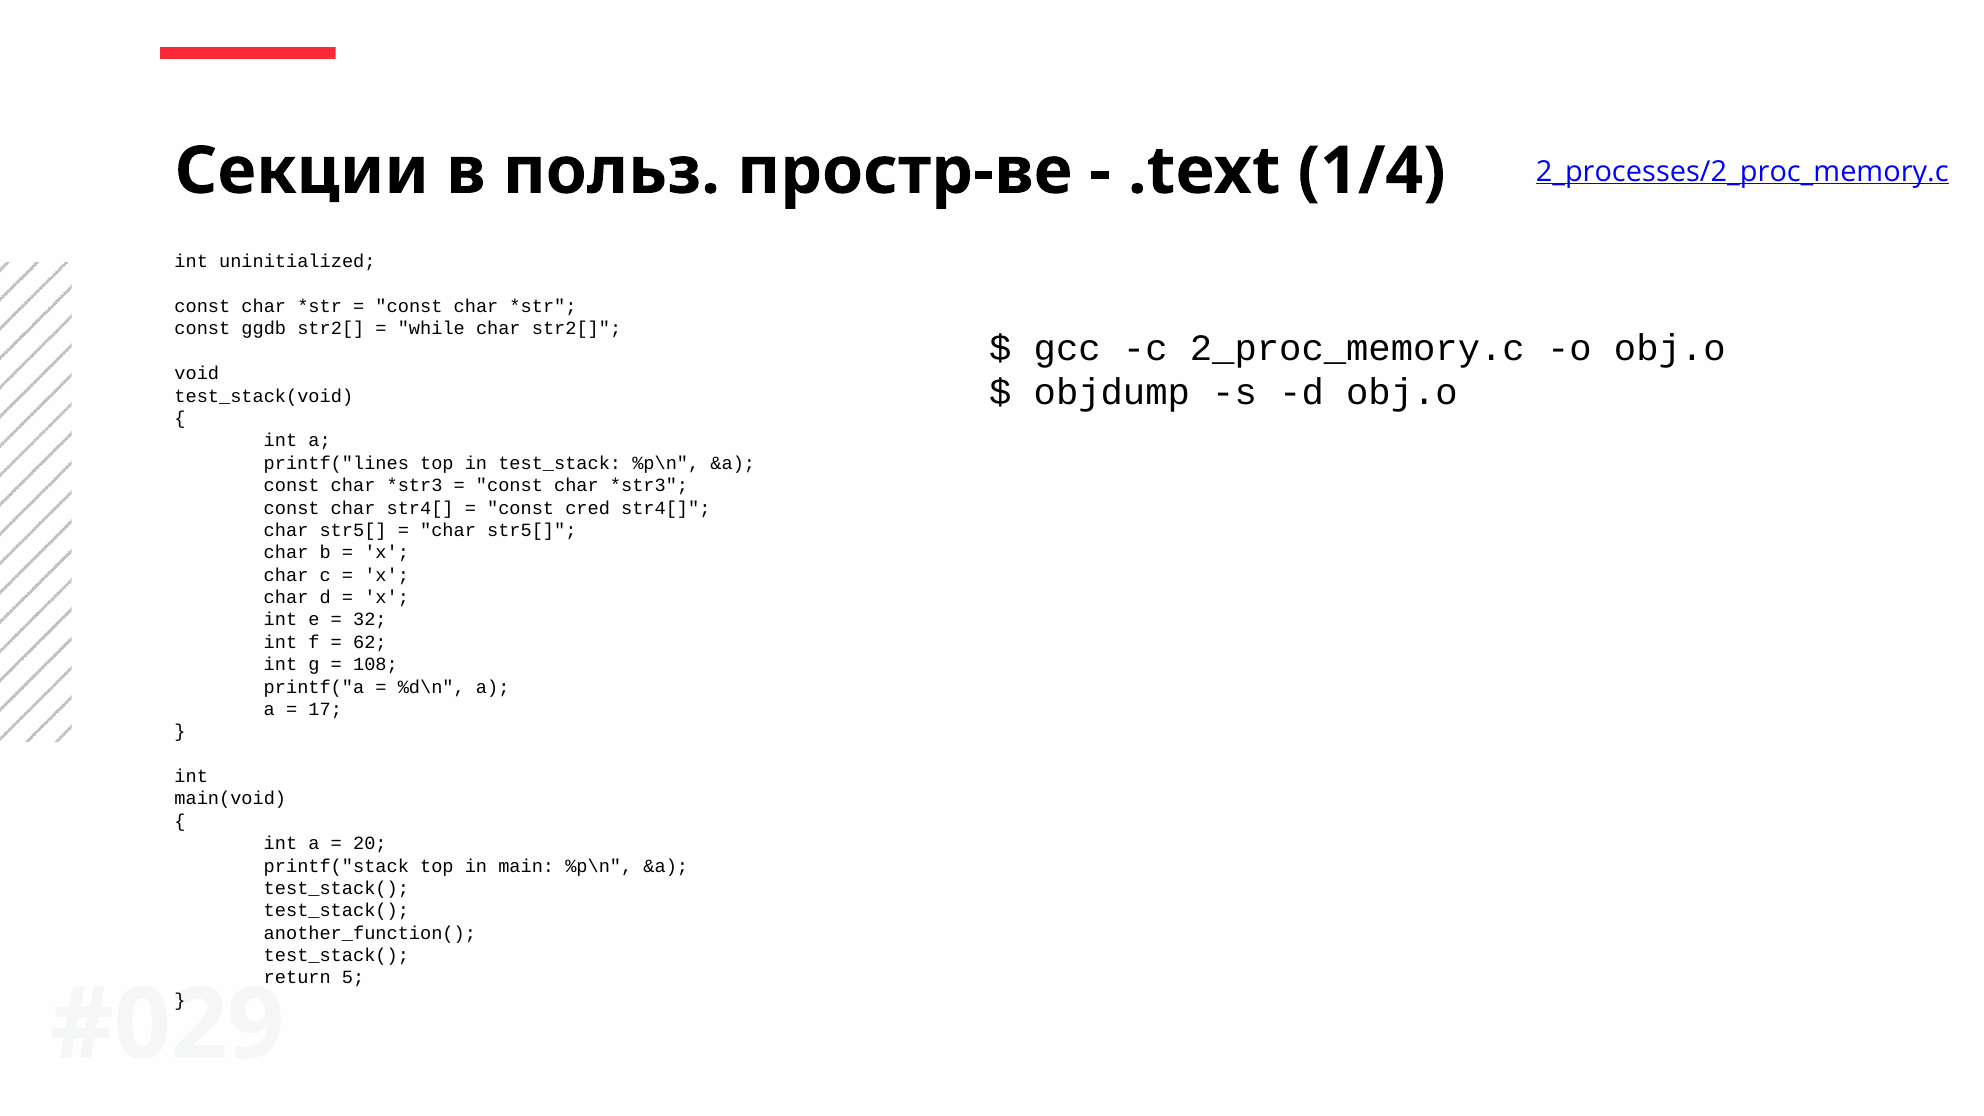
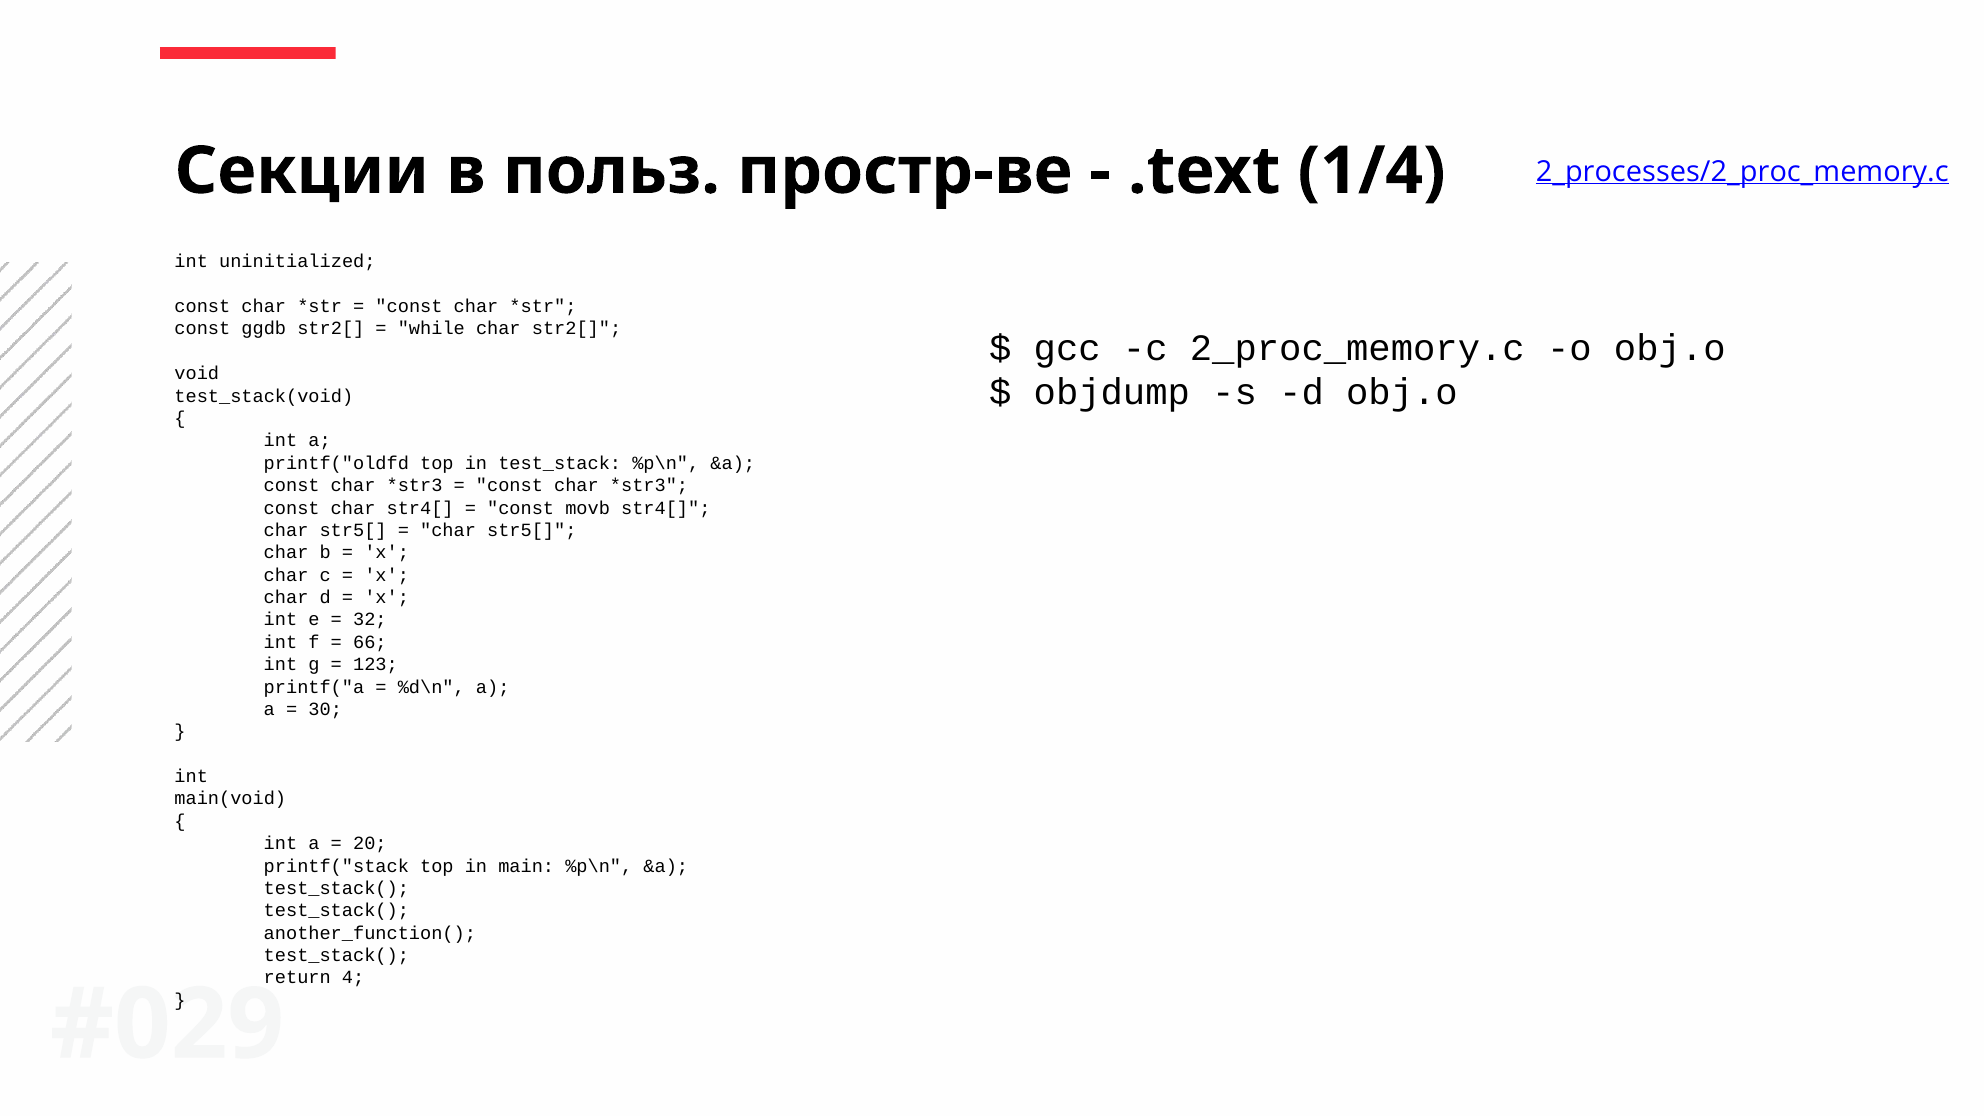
printf("lines: printf("lines -> printf("oldfd
cred: cred -> movb
62: 62 -> 66
108: 108 -> 123
17: 17 -> 30
5: 5 -> 4
